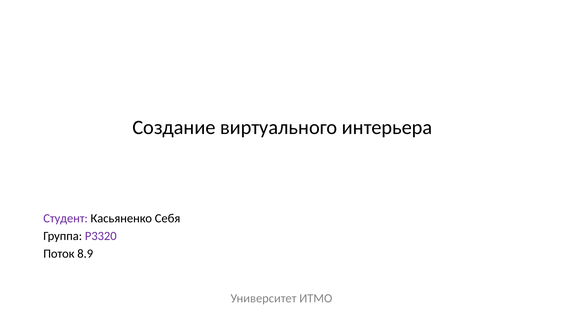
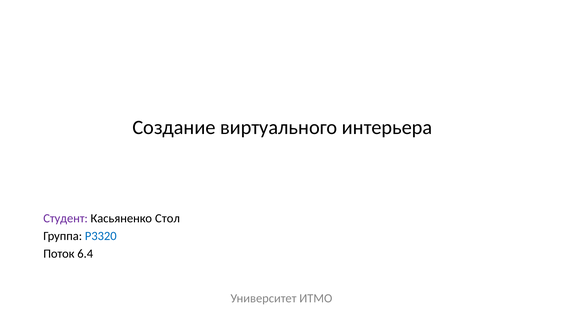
Себя: Себя -> Стол
P3320 colour: purple -> blue
8.9: 8.9 -> 6.4
